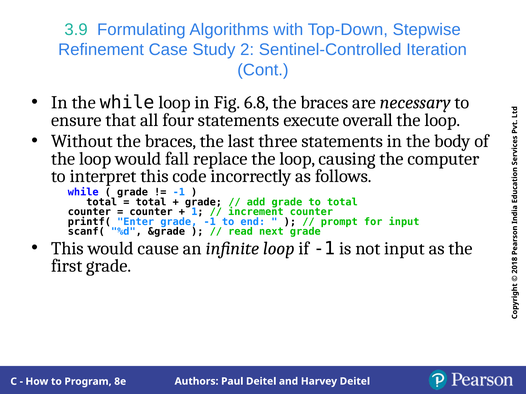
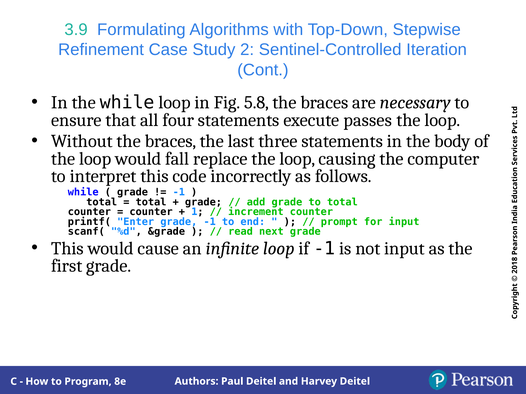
6.8: 6.8 -> 5.8
overall: overall -> passes
